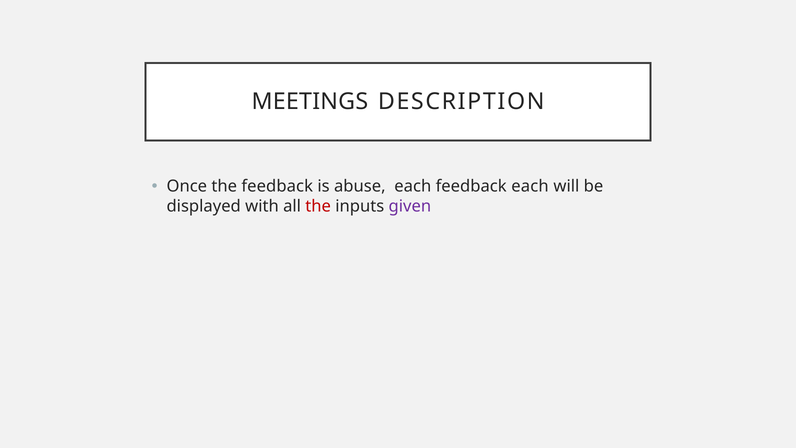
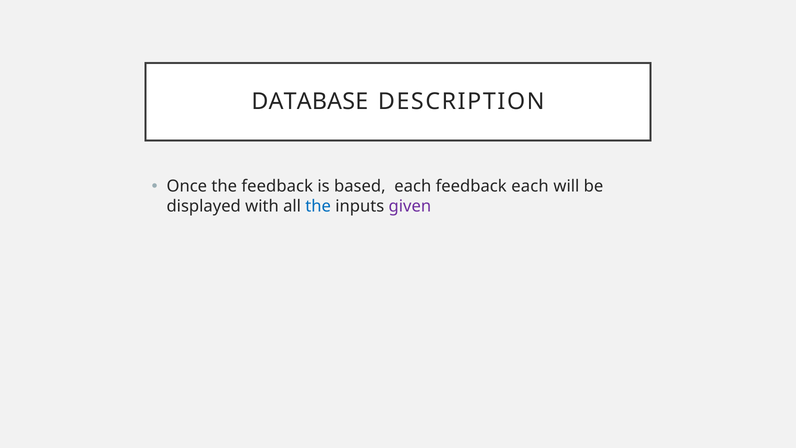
MEETINGS: MEETINGS -> DATABASE
abuse: abuse -> based
the at (318, 206) colour: red -> blue
